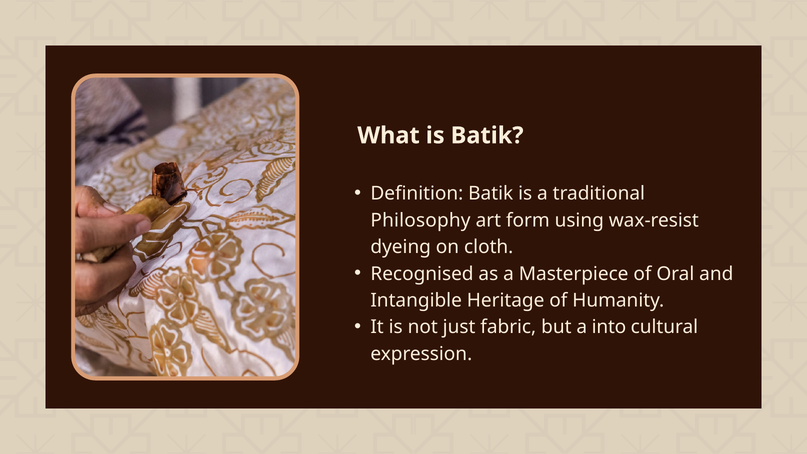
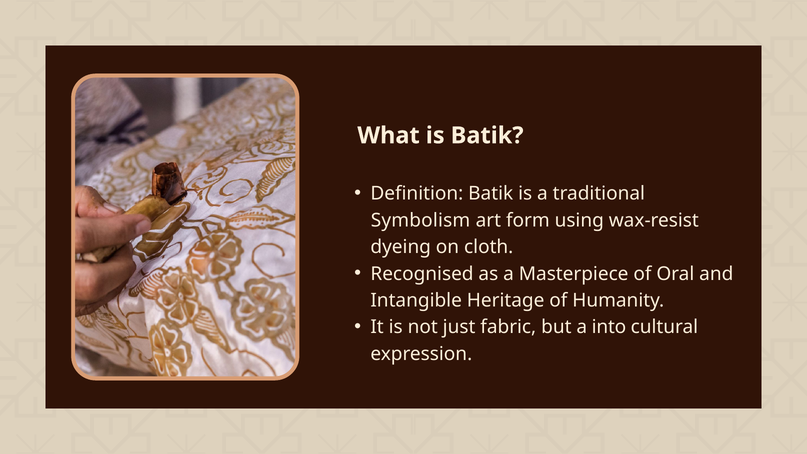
Philosophy: Philosophy -> Symbolism
